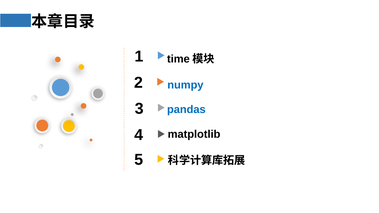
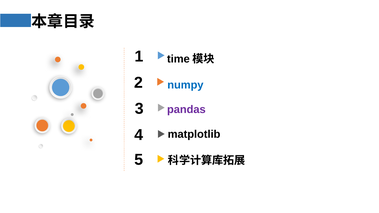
pandas colour: blue -> purple
